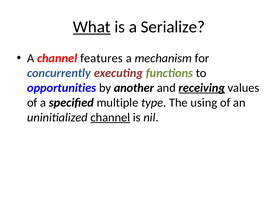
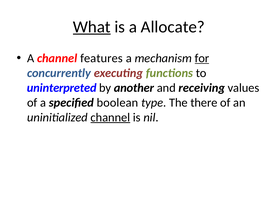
Serialize: Serialize -> Allocate
for underline: none -> present
opportunities: opportunities -> uninterpreted
receiving underline: present -> none
multiple: multiple -> boolean
using: using -> there
